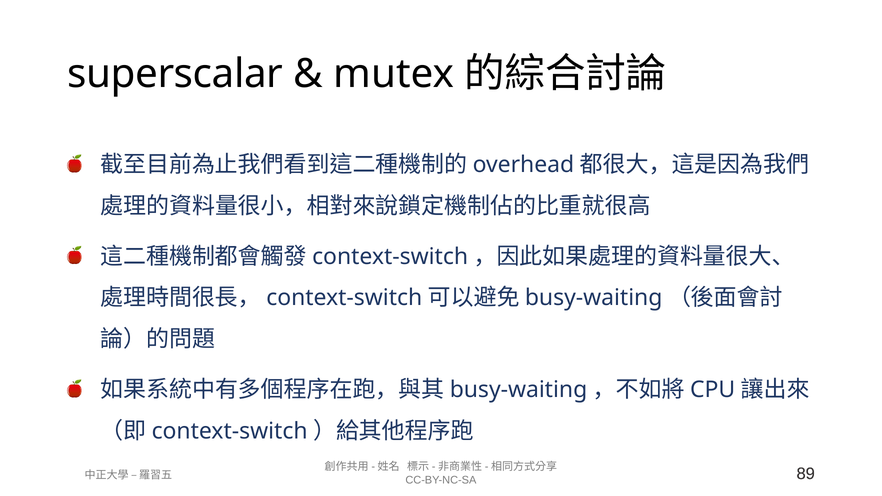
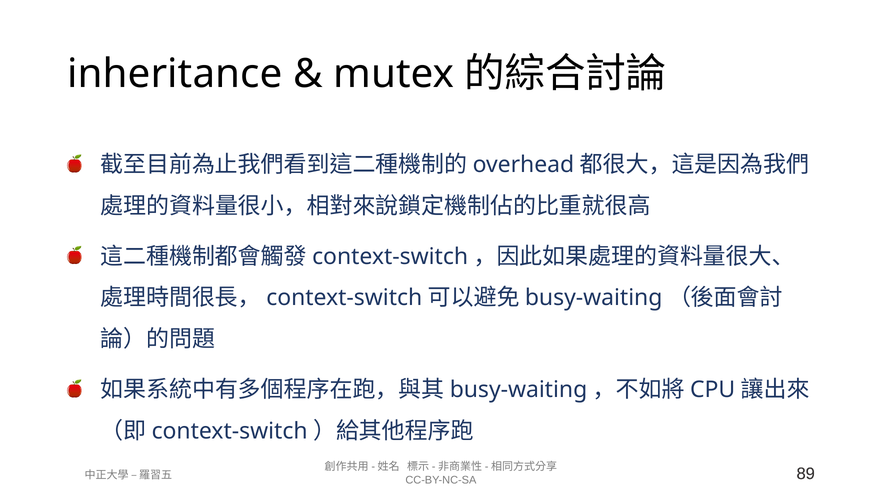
superscalar: superscalar -> inheritance
